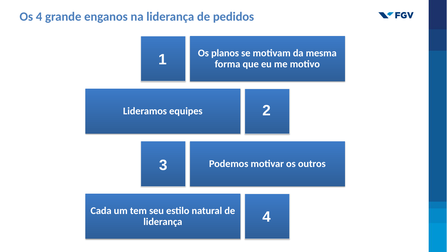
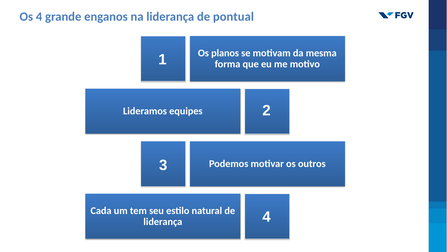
pedidos: pedidos -> pontual
